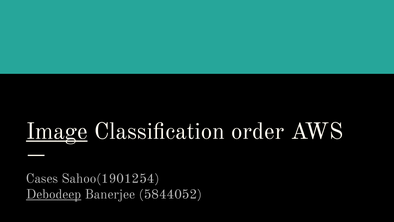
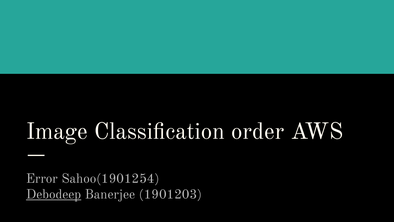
Image underline: present -> none
Cases: Cases -> Error
5844052: 5844052 -> 1901203
